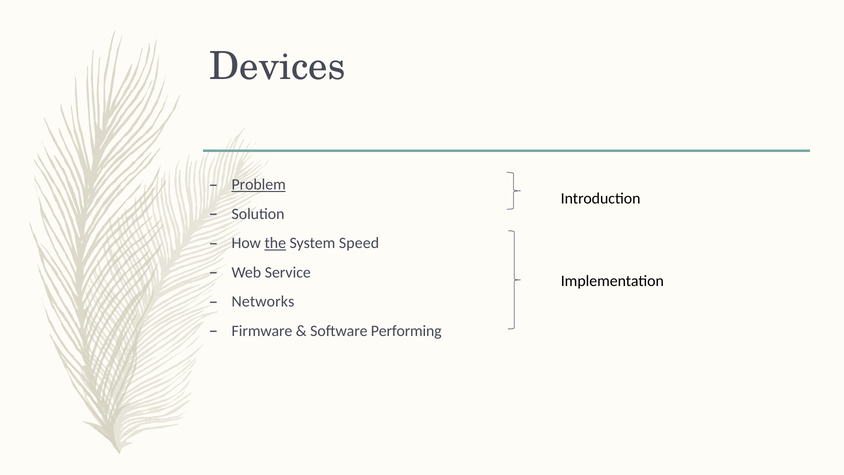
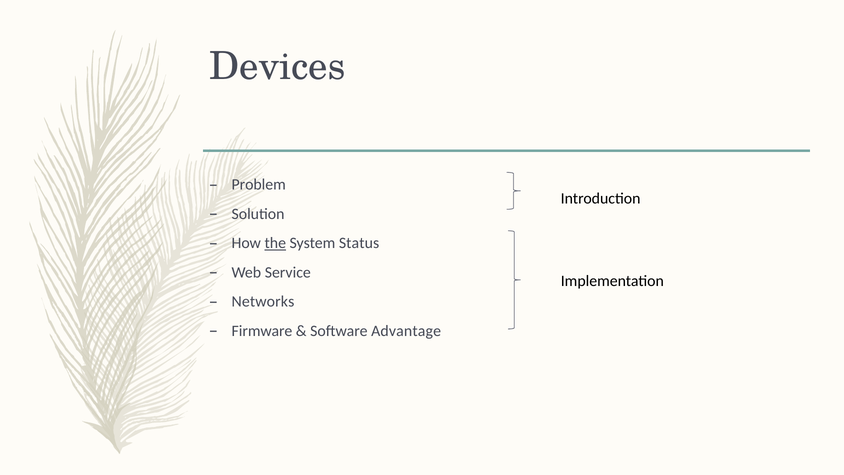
Problem underline: present -> none
Speed: Speed -> Status
Performing: Performing -> Advantage
